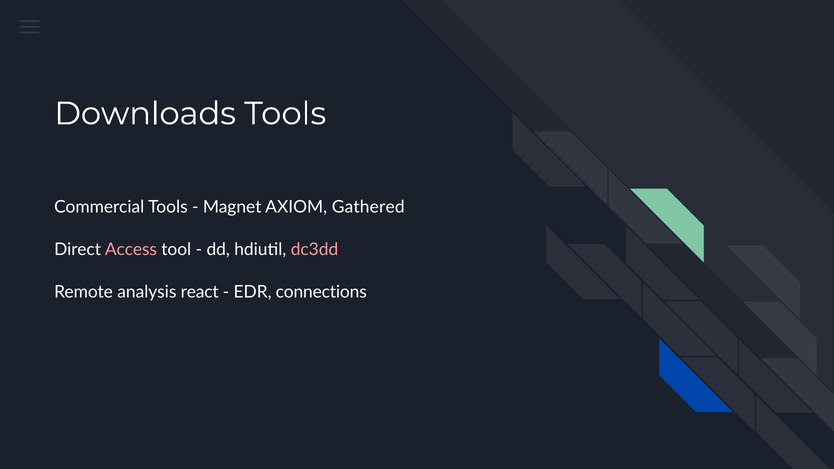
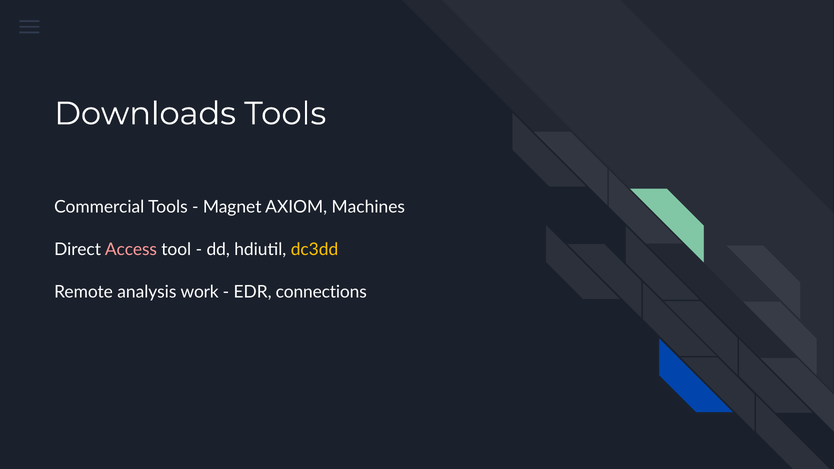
Gathered: Gathered -> Machines
dc3dd colour: pink -> yellow
react: react -> work
